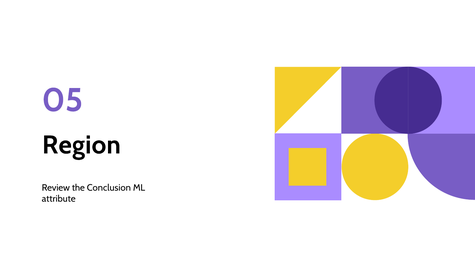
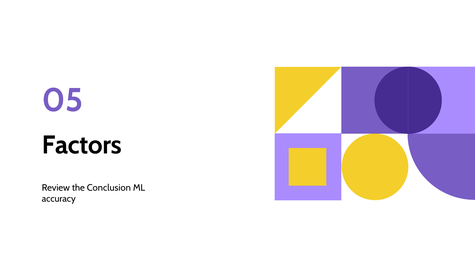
Region: Region -> Factors
attribute: attribute -> accuracy
